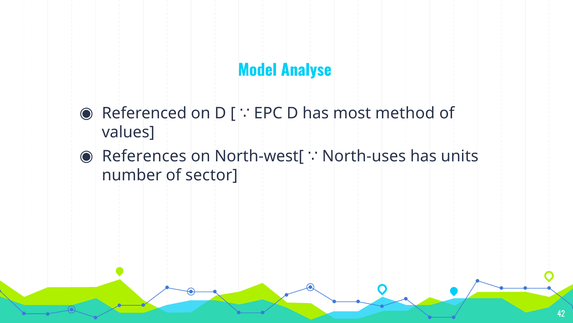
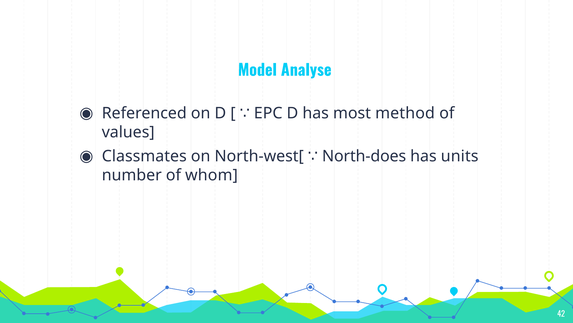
References: References -> Classmates
North-uses: North-uses -> North-does
sector: sector -> whom
